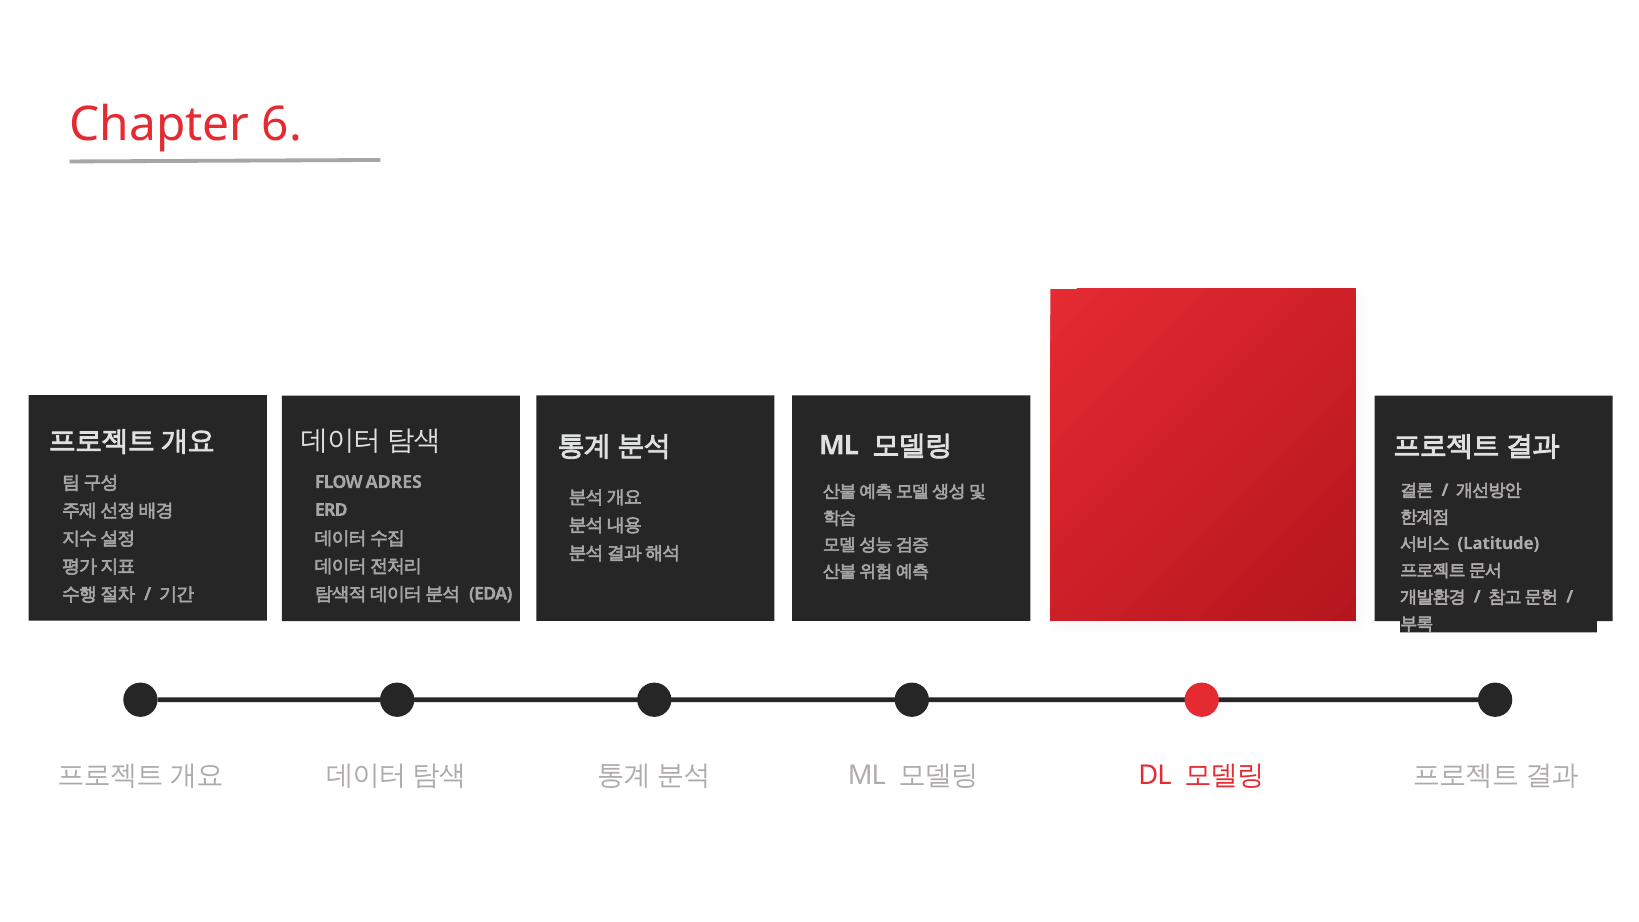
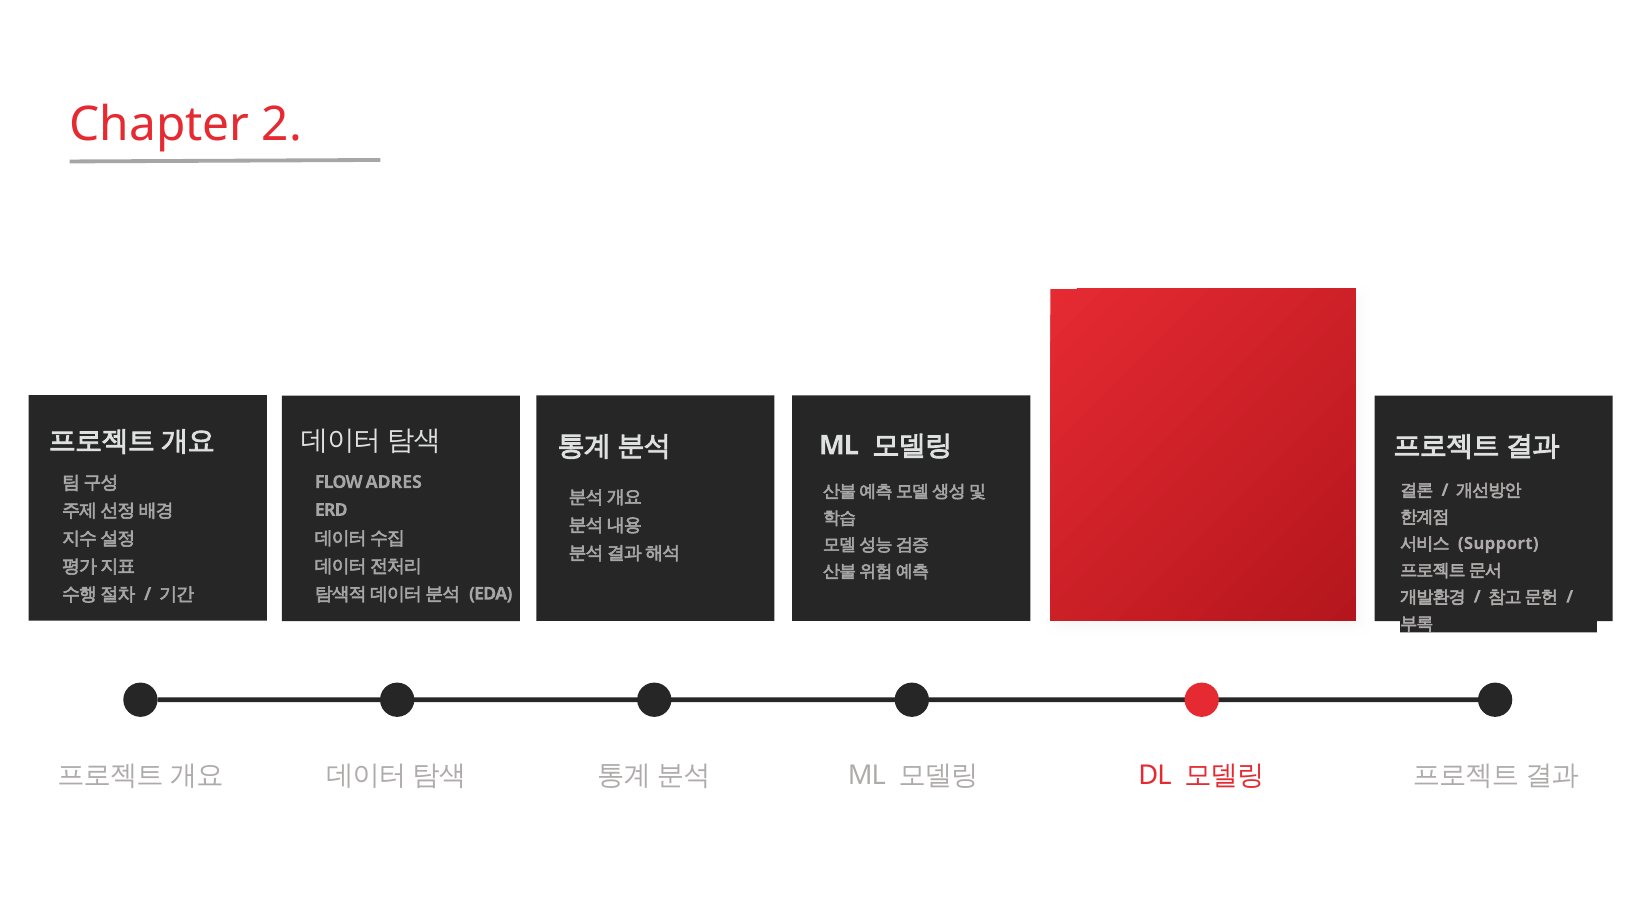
6: 6 -> 2
Latitude: Latitude -> Support
